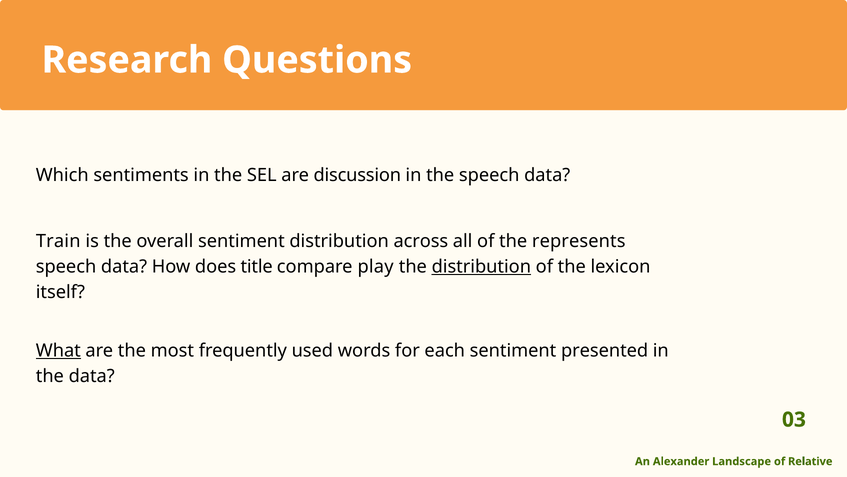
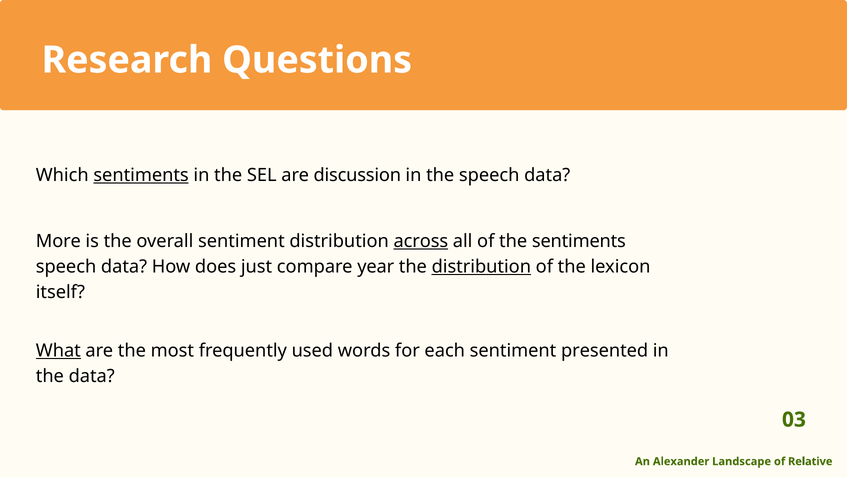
sentiments at (141, 175) underline: none -> present
Train: Train -> More
across underline: none -> present
the represents: represents -> sentiments
title: title -> just
play: play -> year
